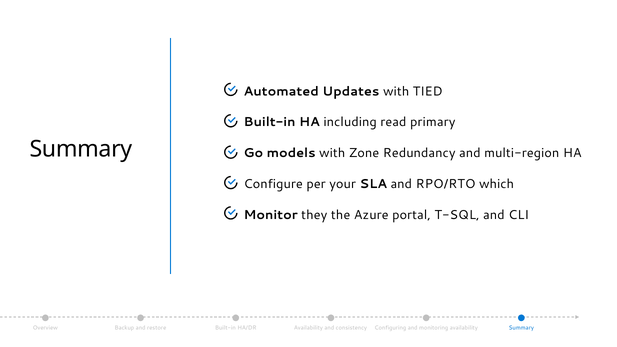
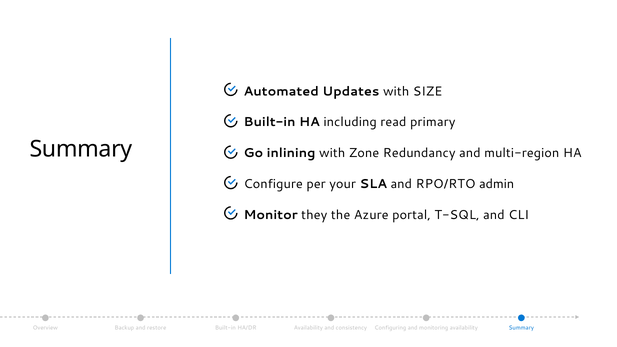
TIED: TIED -> SIZE
models: models -> inlining
which: which -> admin
